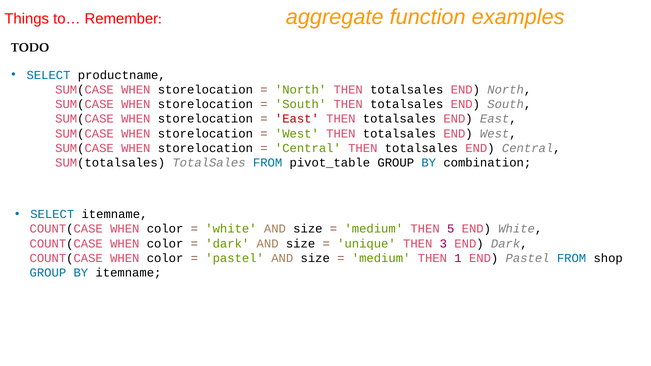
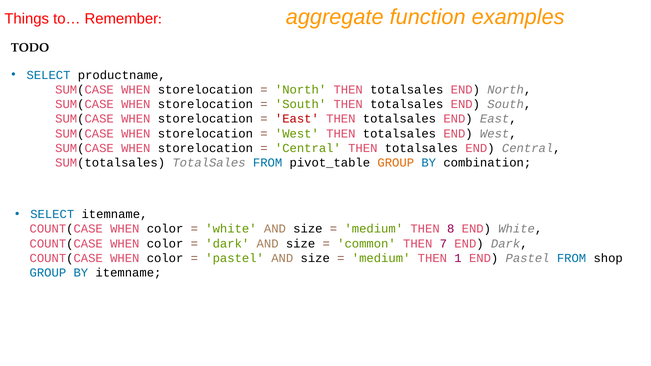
GROUP at (396, 163) colour: black -> orange
5: 5 -> 8
unique: unique -> common
3: 3 -> 7
